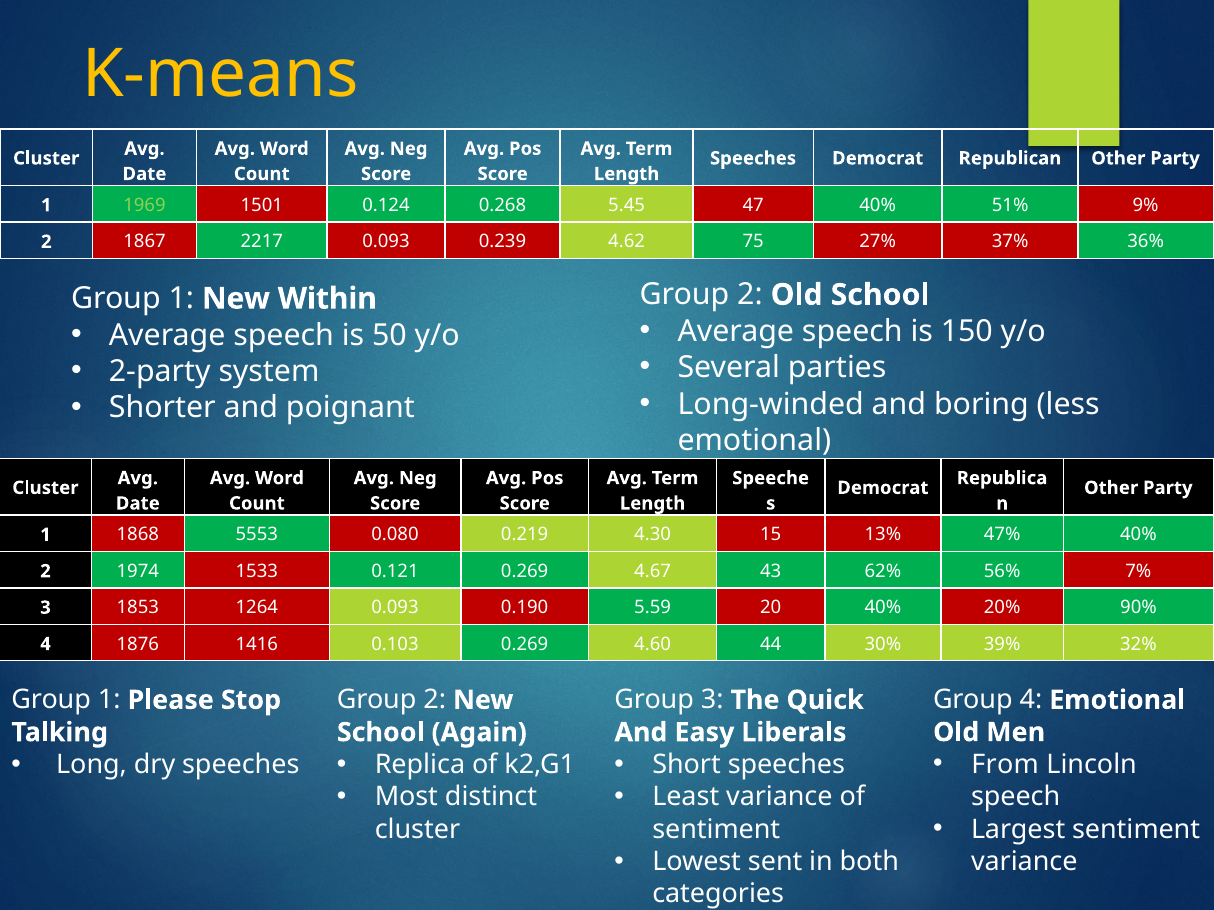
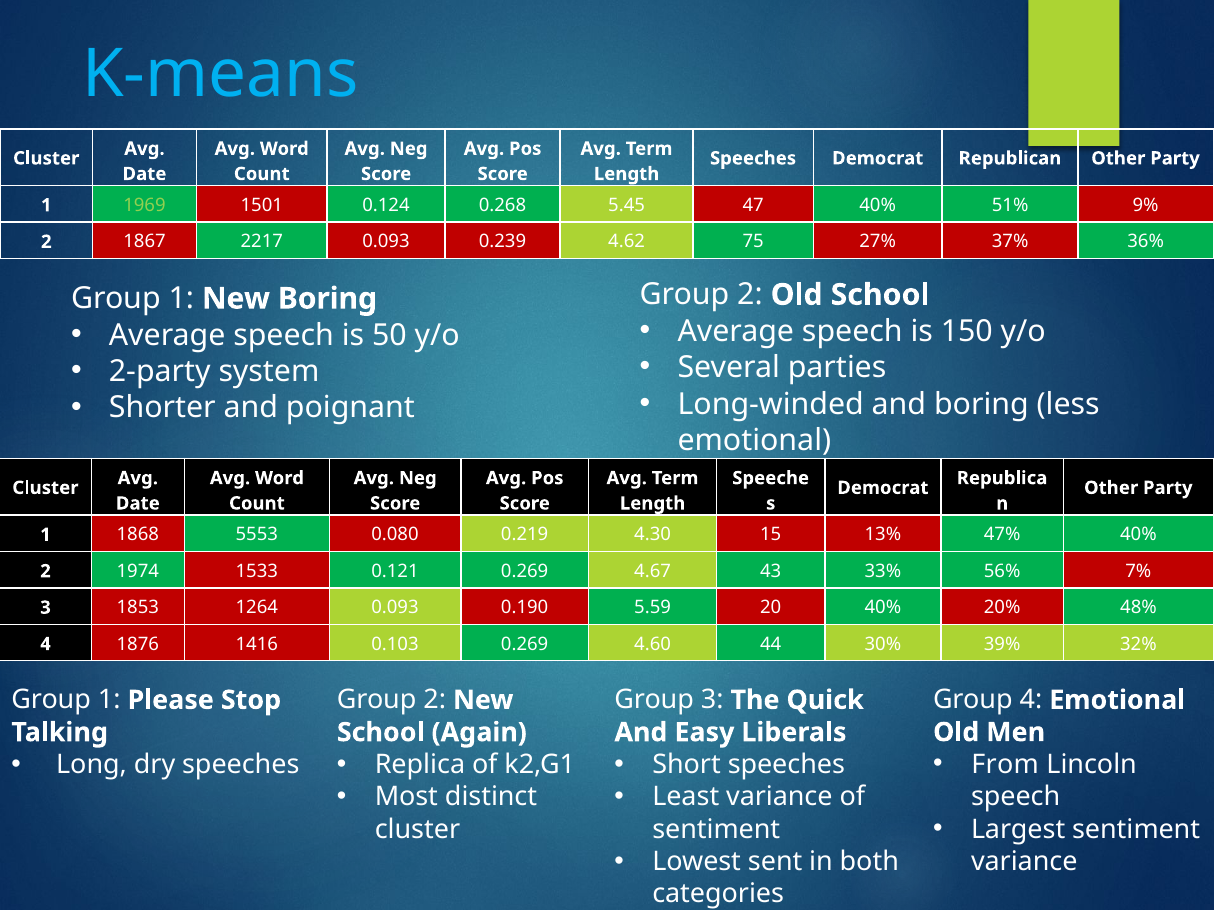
K-means colour: yellow -> light blue
New Within: Within -> Boring
62%: 62% -> 33%
90%: 90% -> 48%
